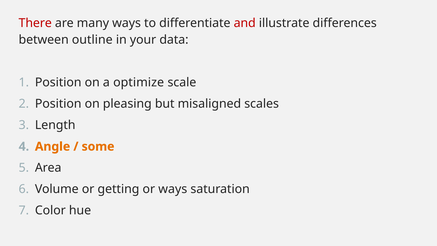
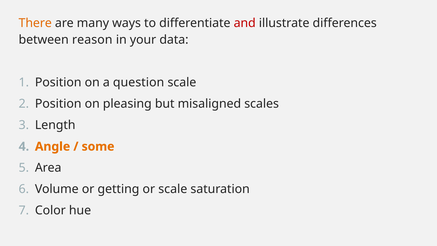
There colour: red -> orange
outline: outline -> reason
optimize: optimize -> question
or ways: ways -> scale
